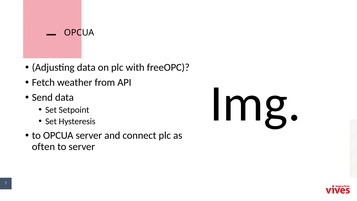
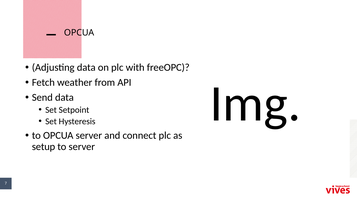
often: often -> setup
